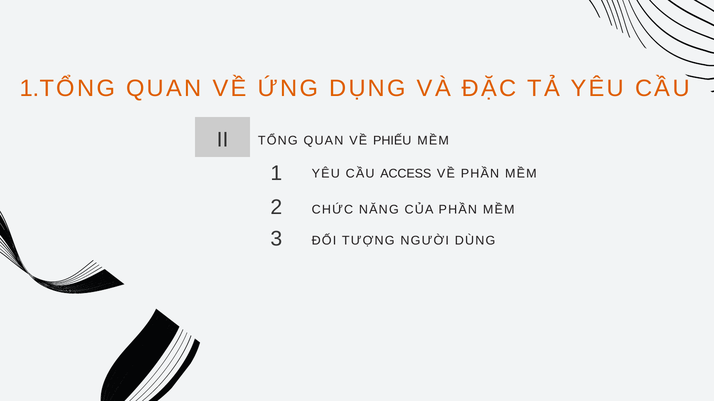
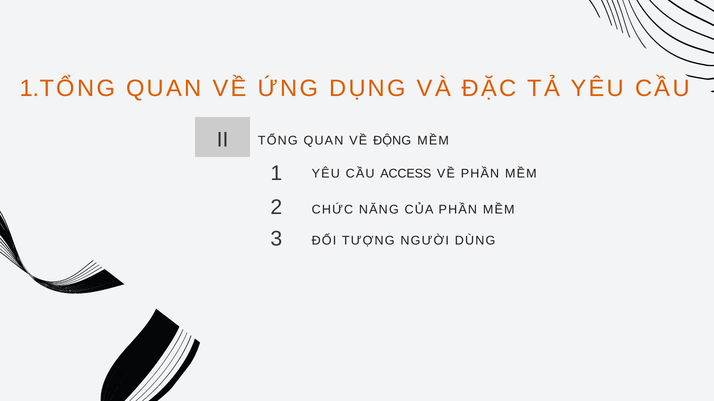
PHIẾU: PHIẾU -> ĐỘNG
